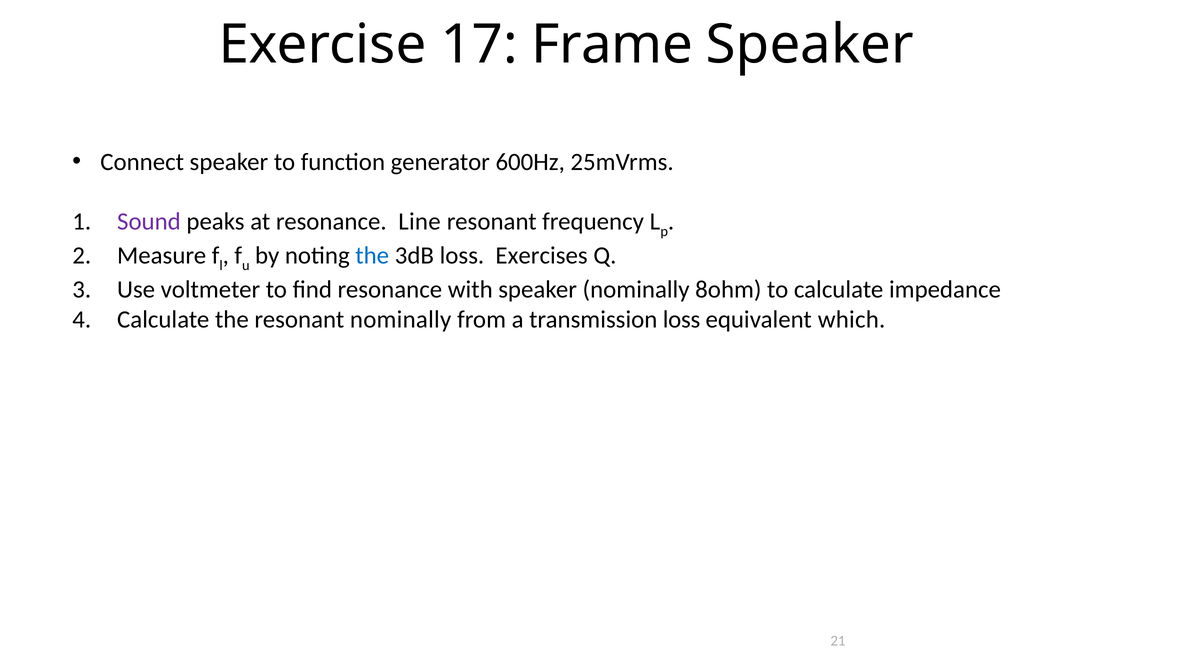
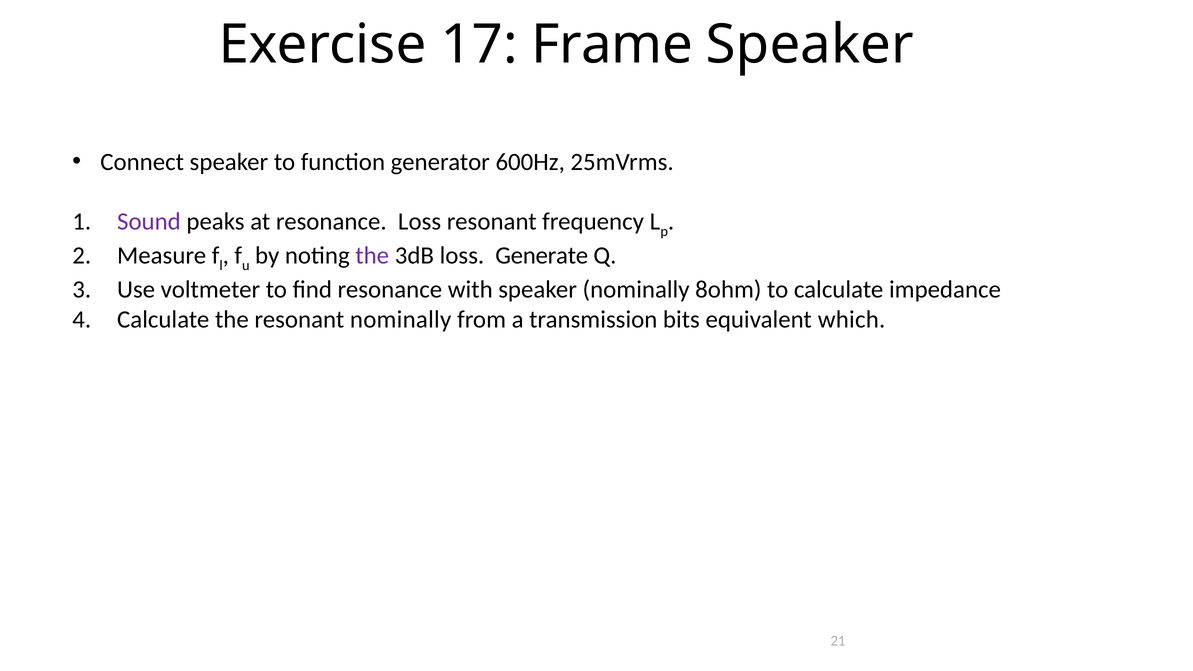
resonance Line: Line -> Loss
the at (372, 256) colour: blue -> purple
Exercises: Exercises -> Generate
transmission loss: loss -> bits
